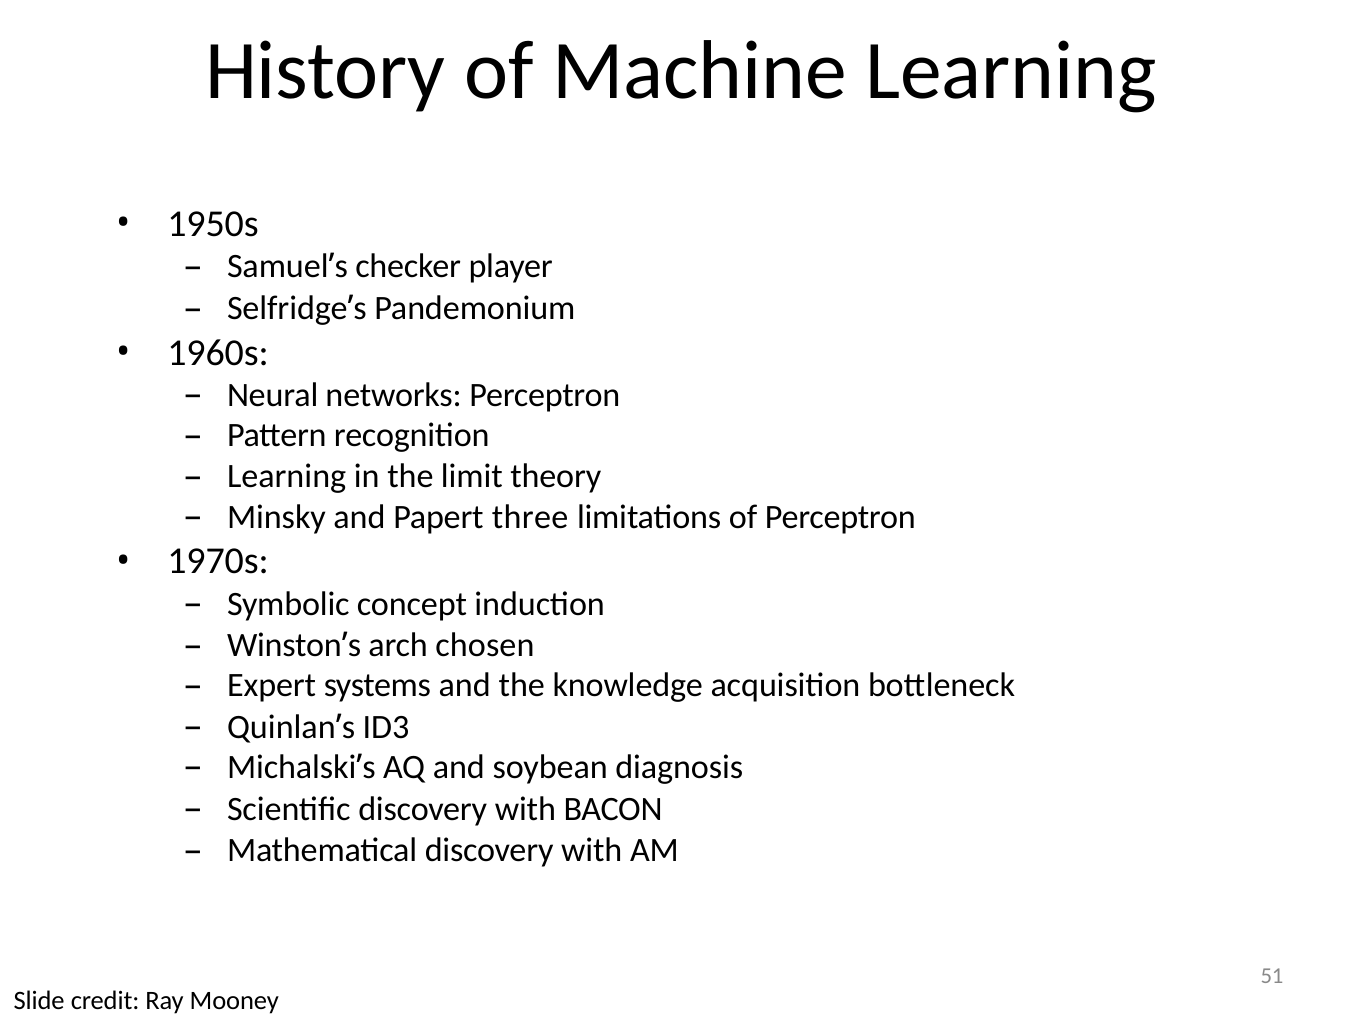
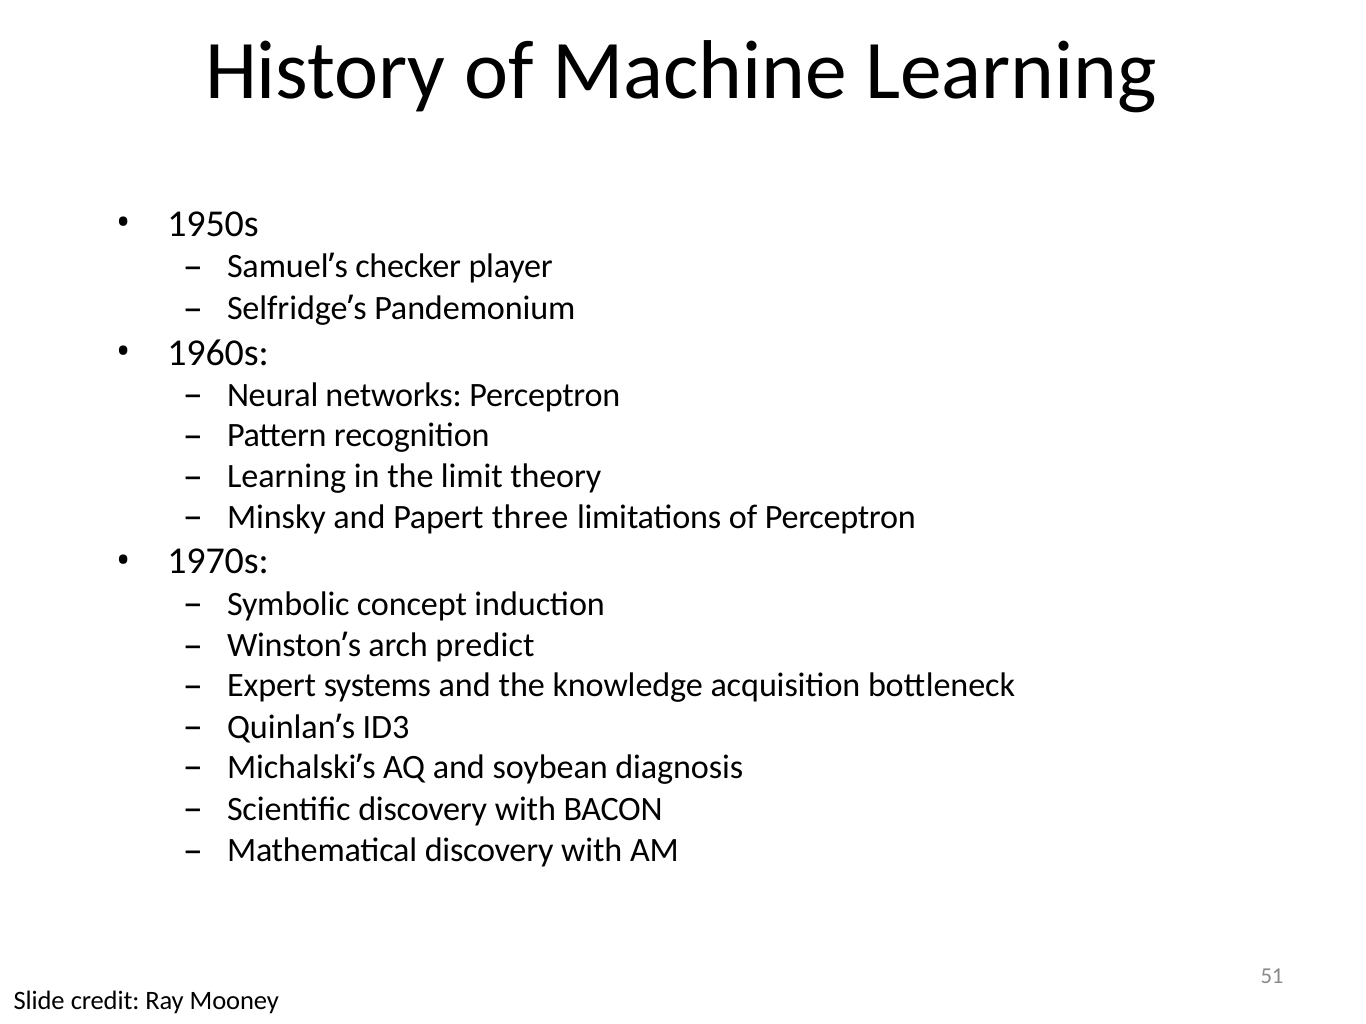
chosen: chosen -> predict
